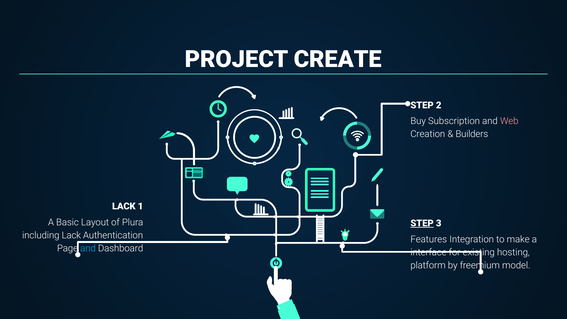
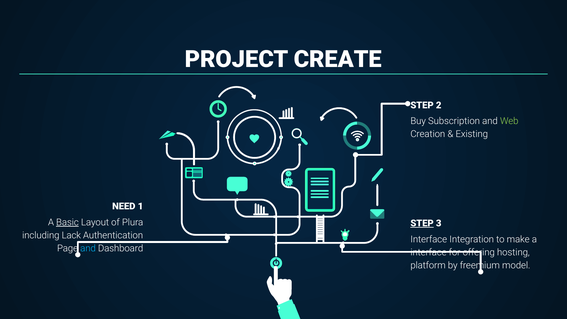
Web colour: pink -> light green
Builders: Builders -> Existing
LACK at (124, 206): LACK -> NEED
Basic underline: none -> present
Features at (429, 239): Features -> Interface
existing: existing -> offering
